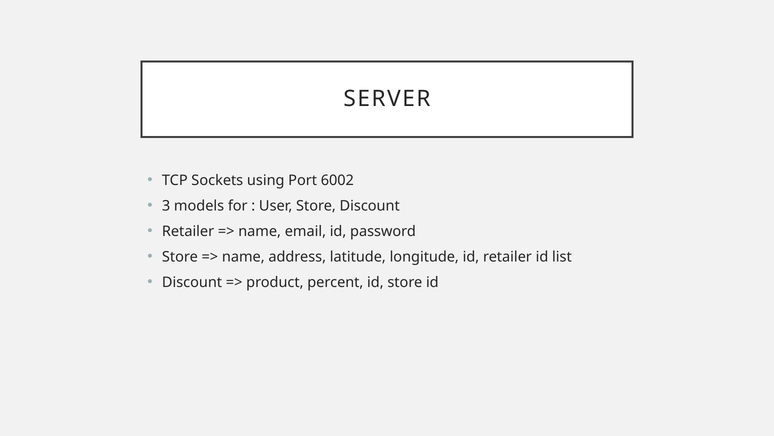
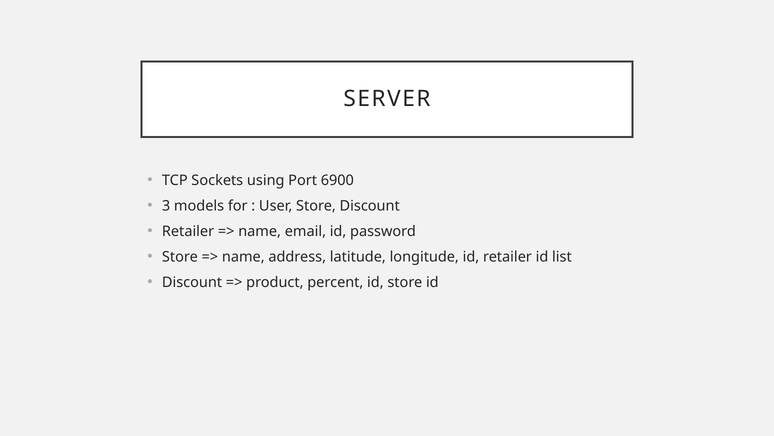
6002: 6002 -> 6900
